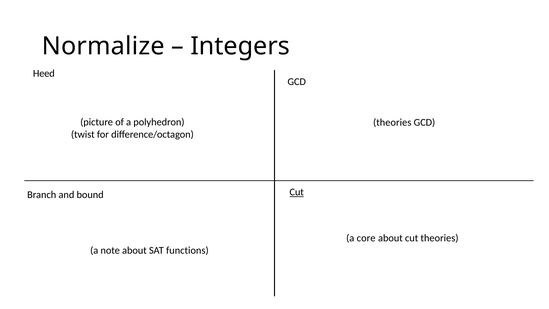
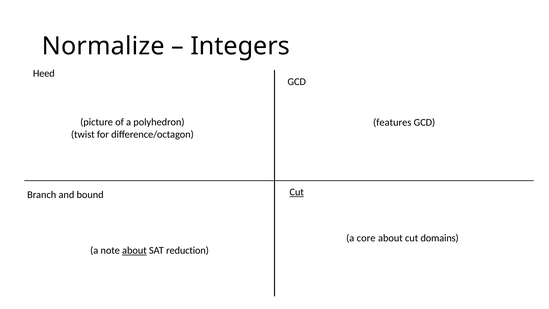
theories at (392, 122): theories -> features
cut theories: theories -> domains
about at (134, 250) underline: none -> present
functions: functions -> reduction
